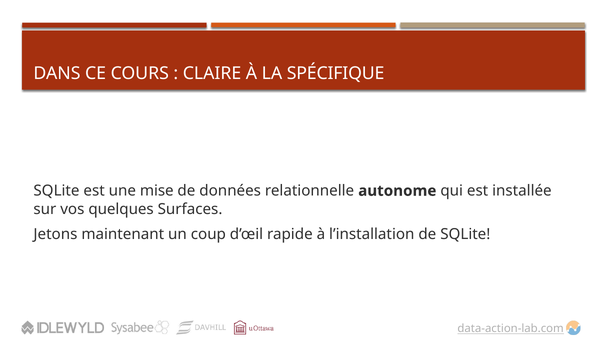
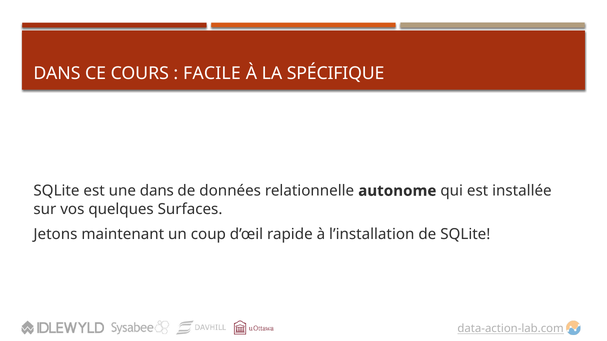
CLAIRE: CLAIRE -> FACILE
une mise: mise -> dans
